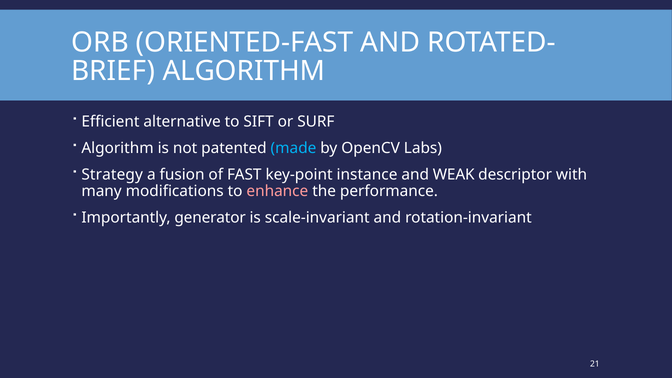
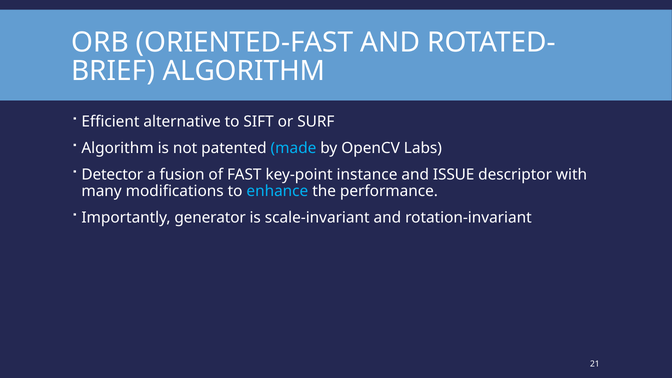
Strategy: Strategy -> Detector
WEAK: WEAK -> ISSUE
enhance colour: pink -> light blue
